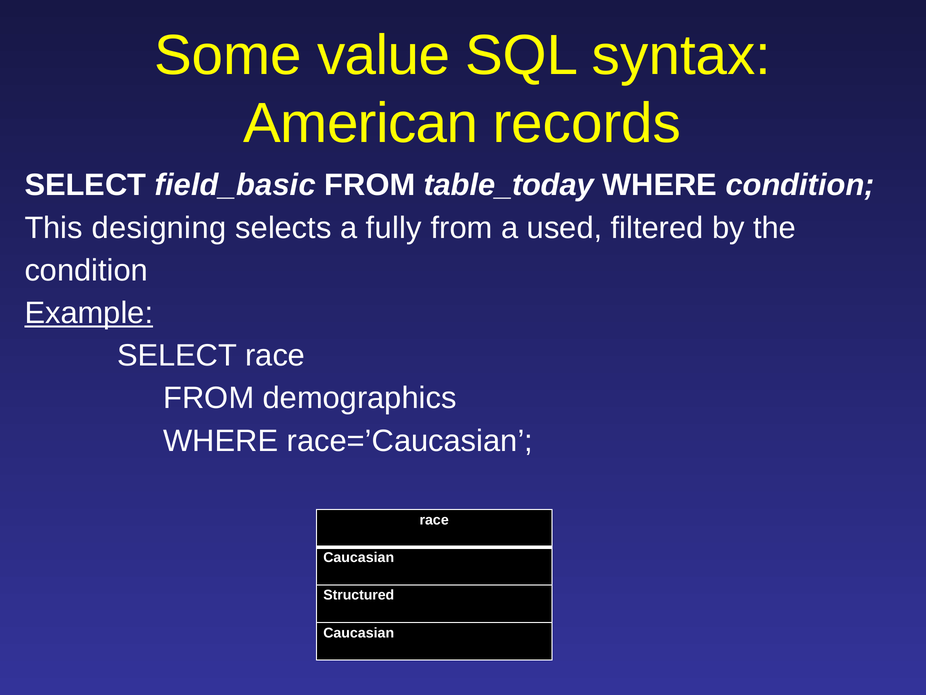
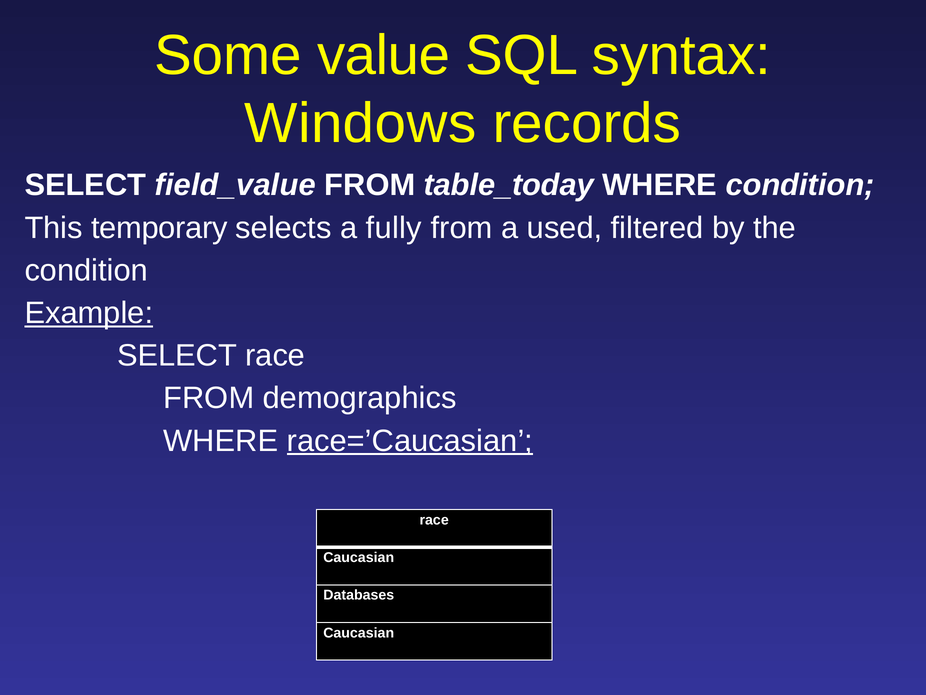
American: American -> Windows
field_basic: field_basic -> field_value
designing: designing -> temporary
race=’Caucasian underline: none -> present
Structured: Structured -> Databases
